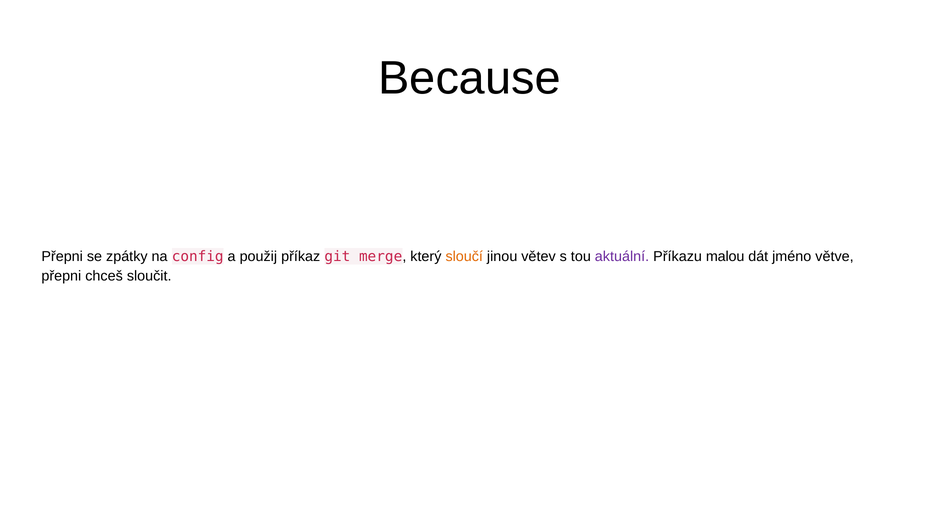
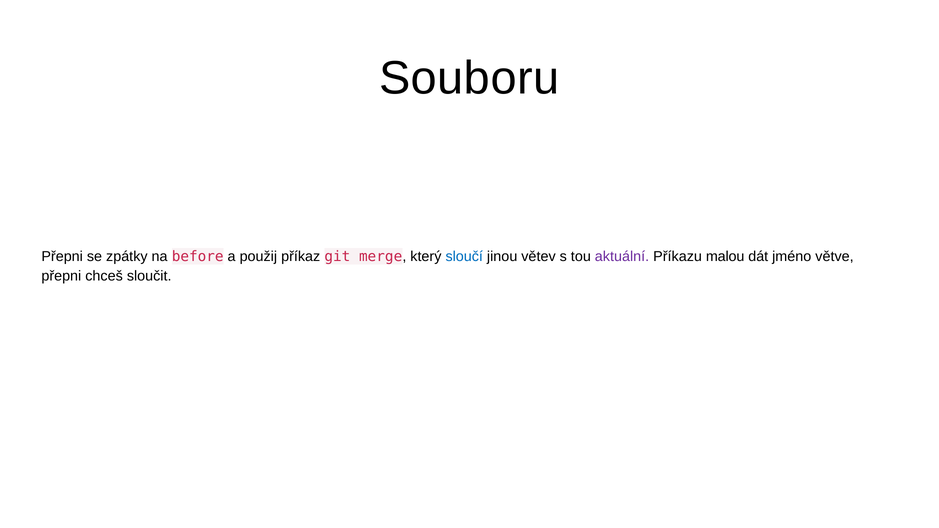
Because: Because -> Souboru
config: config -> before
sloučí colour: orange -> blue
